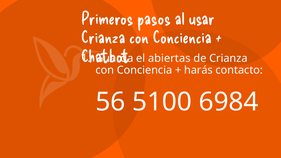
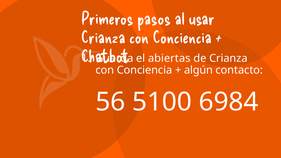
harás: harás -> algún
